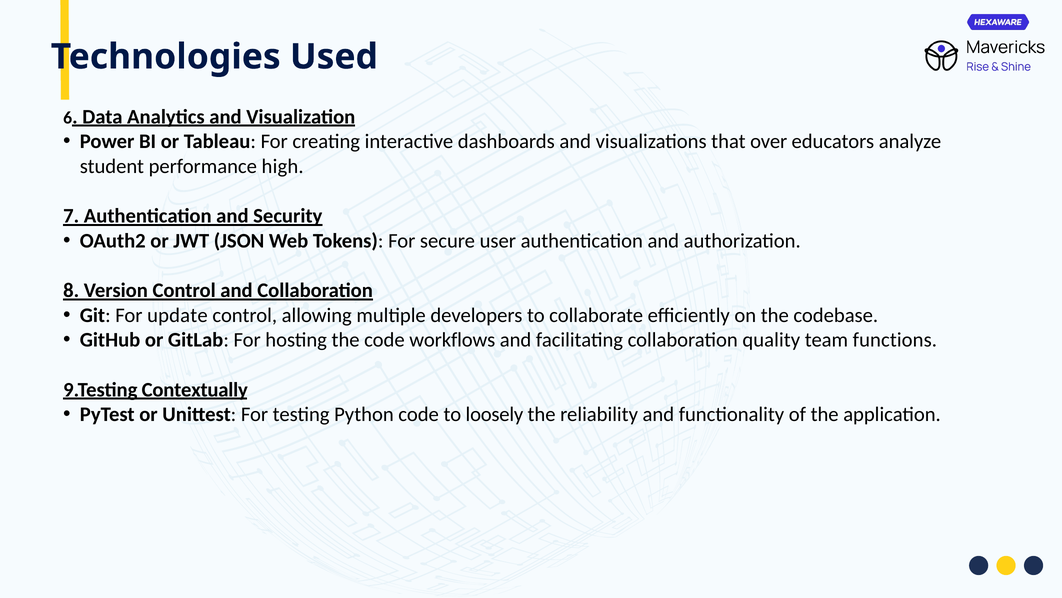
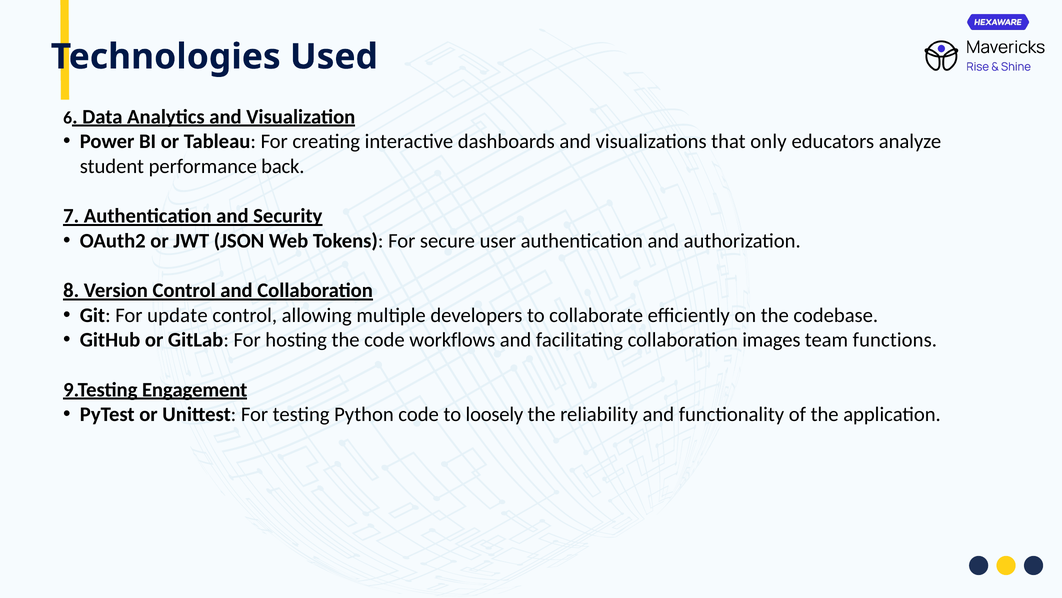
over: over -> only
high: high -> back
quality: quality -> images
Contextually: Contextually -> Engagement
